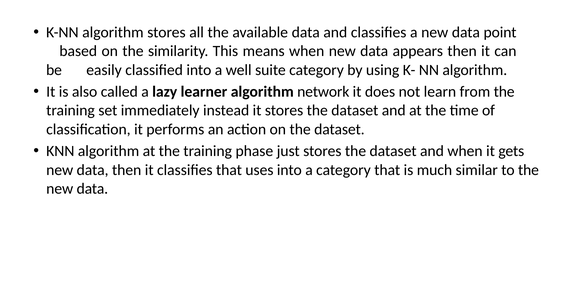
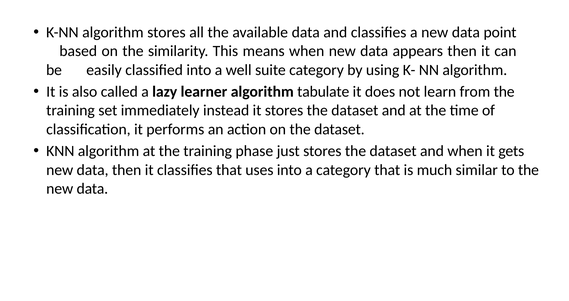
network: network -> tabulate
